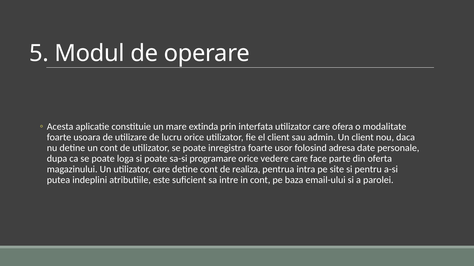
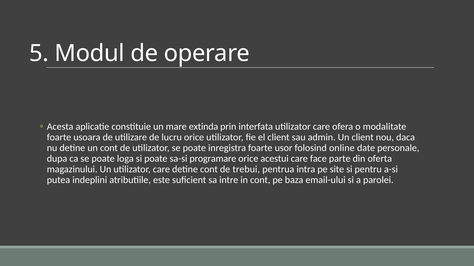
adresa: adresa -> online
vedere: vedere -> acestui
realiza: realiza -> trebui
